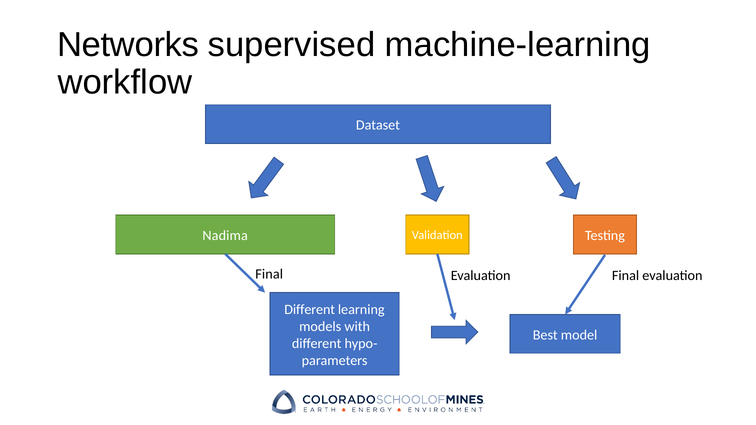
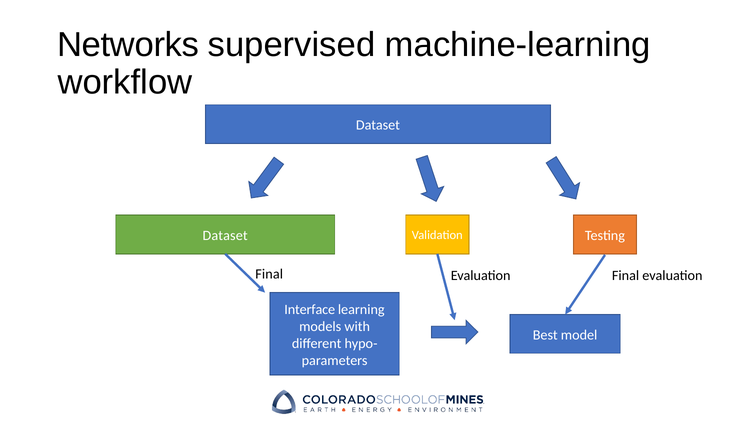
Nadima at (225, 236): Nadima -> Dataset
Different at (310, 310): Different -> Interface
